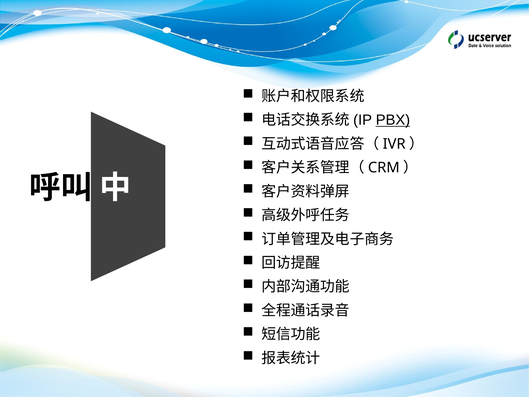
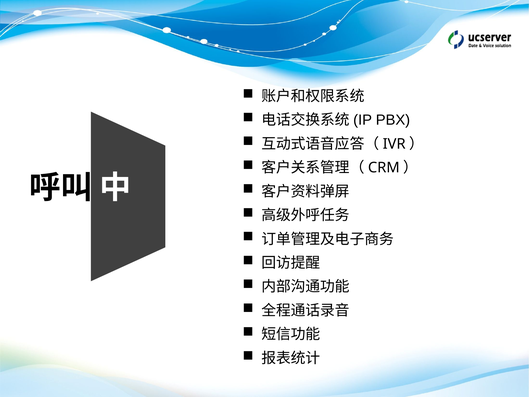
PBX underline: present -> none
